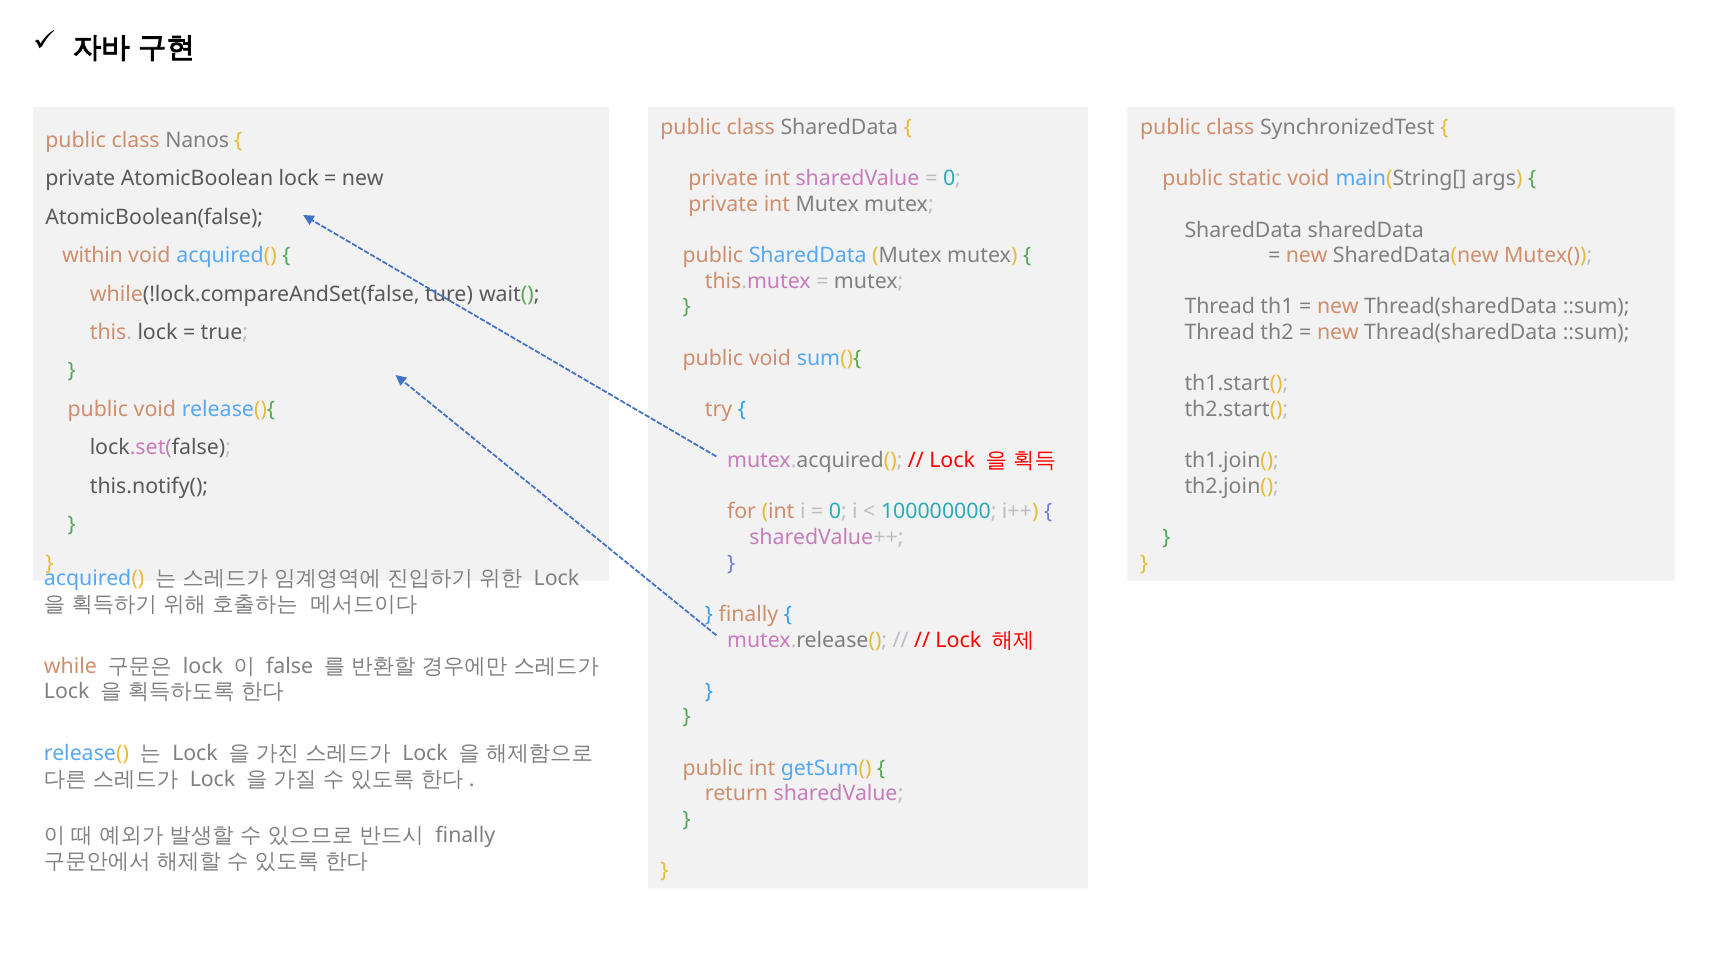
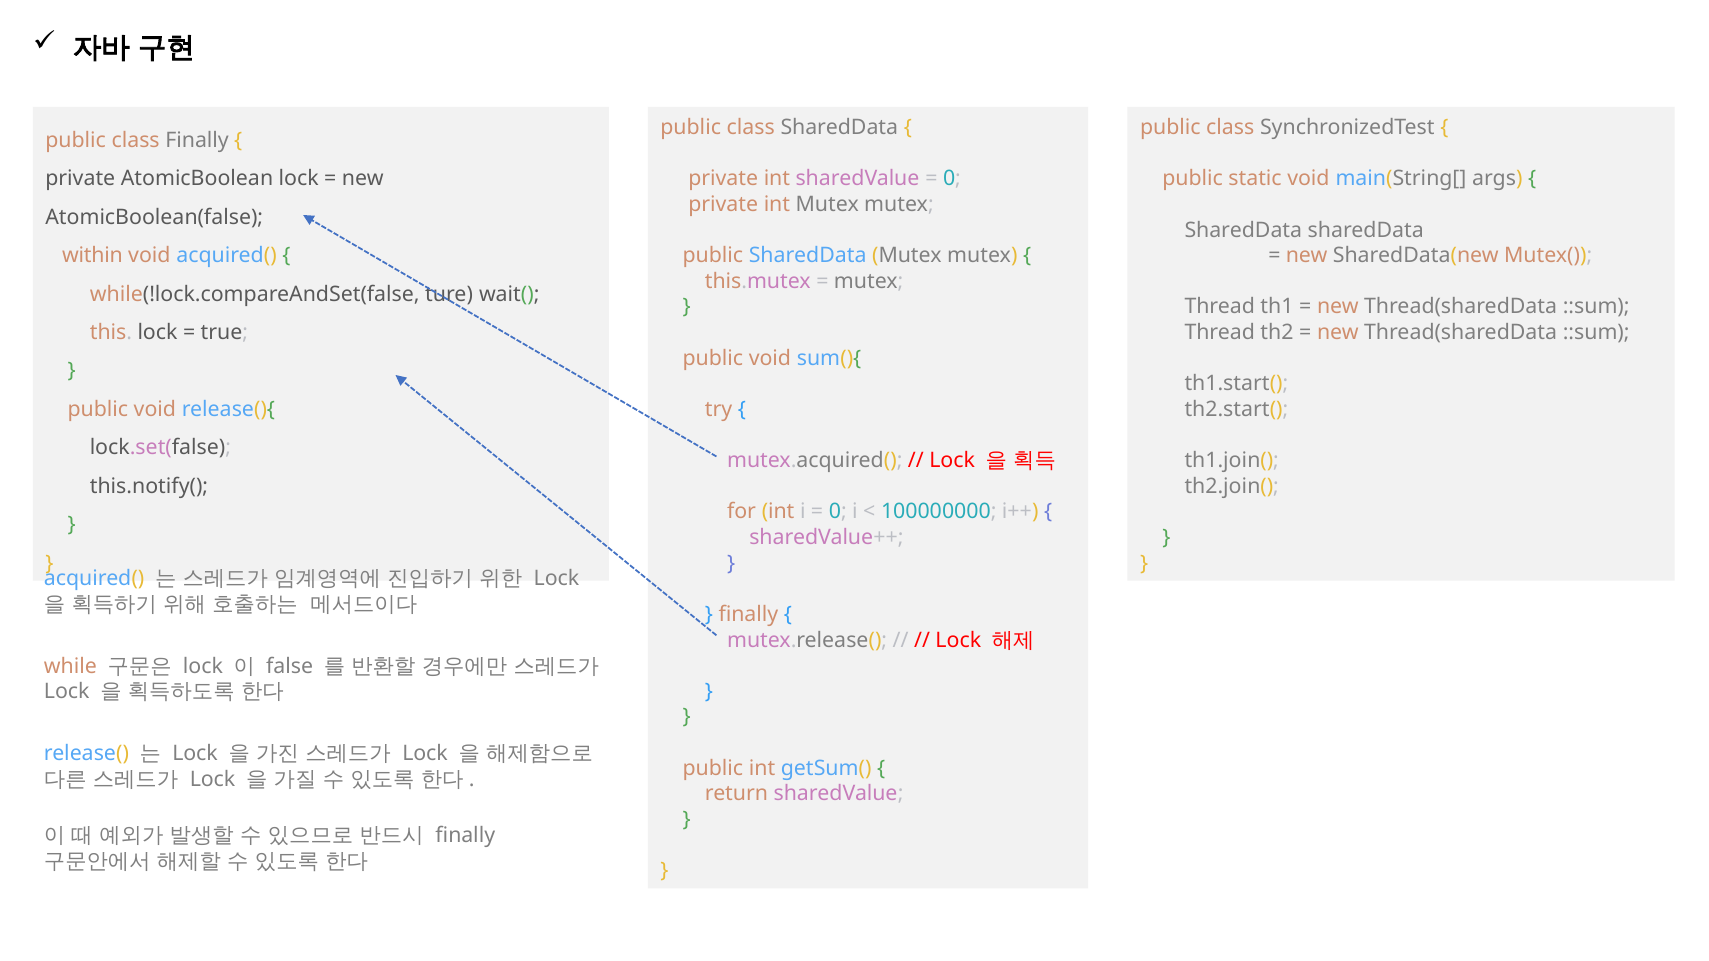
class Nanos: Nanos -> Finally
